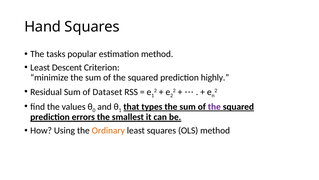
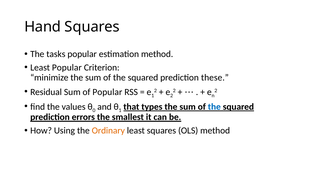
Least Descent: Descent -> Popular
highly: highly -> these
of Dataset: Dataset -> Popular
the at (214, 106) colour: purple -> blue
